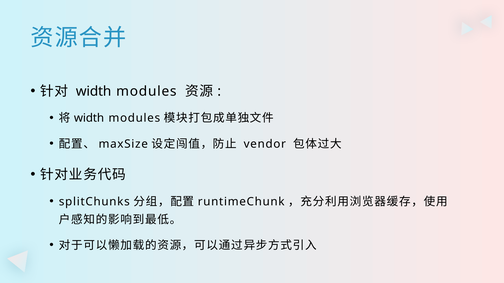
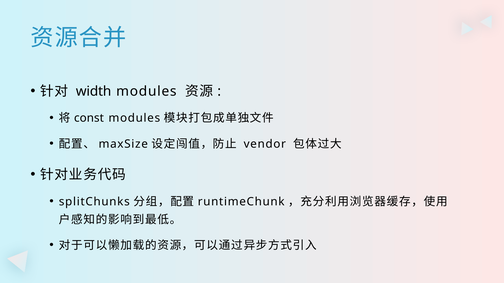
width at (89, 118): width -> const
